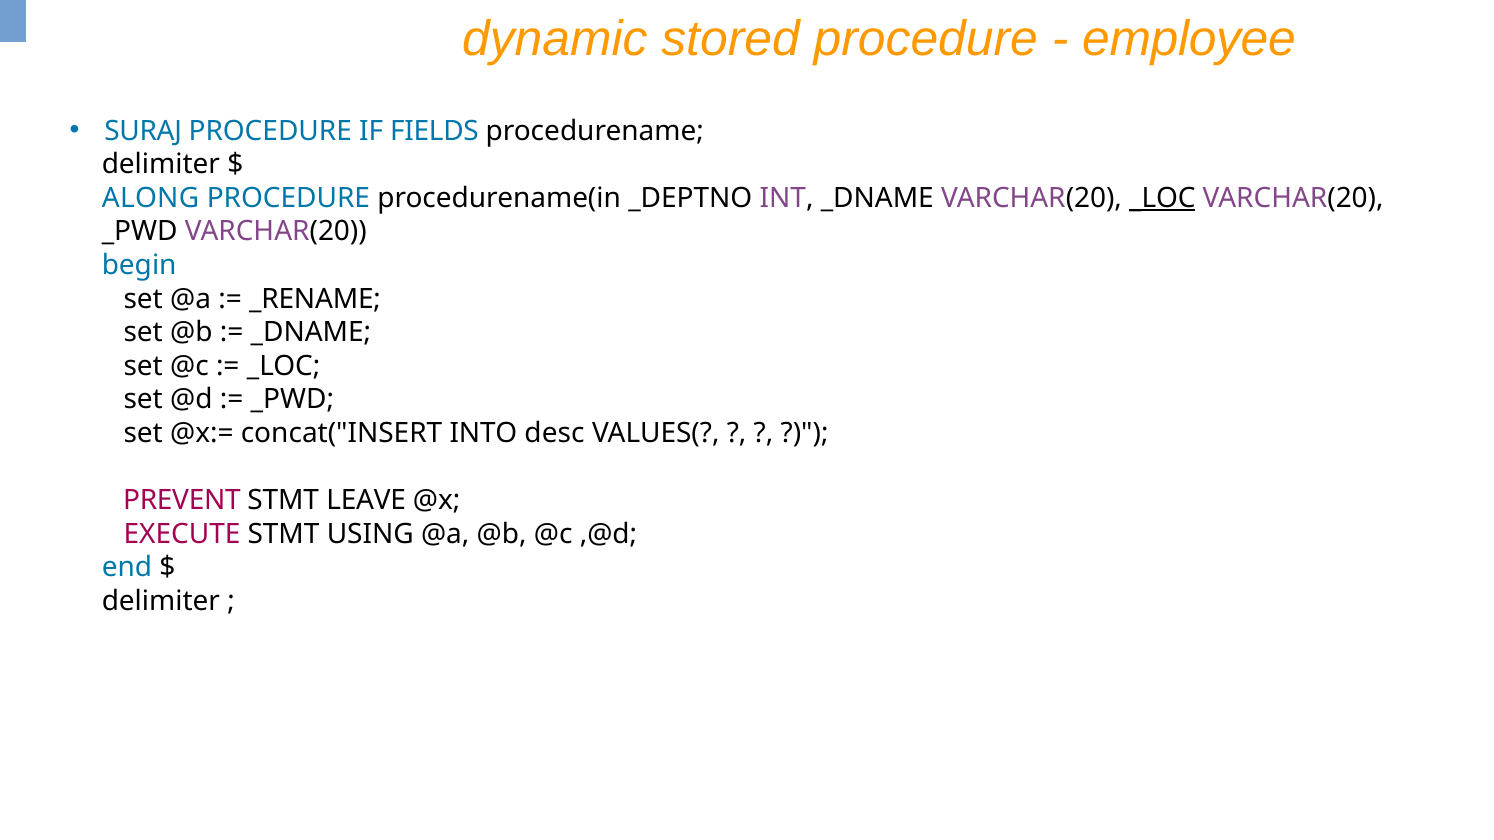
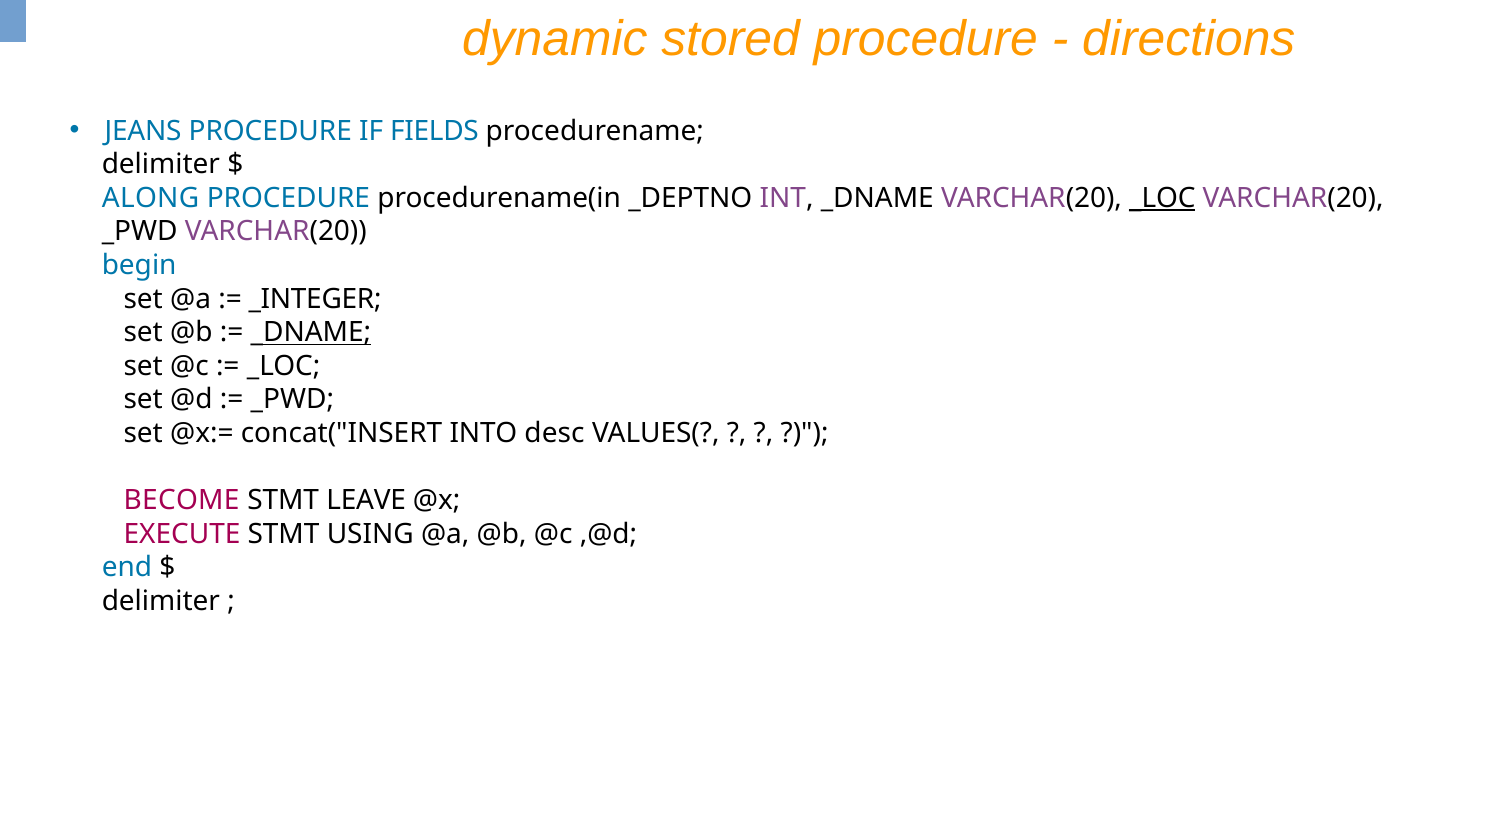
employee: employee -> directions
SURAJ: SURAJ -> JEANS
_RENAME: _RENAME -> _INTEGER
_DNAME at (311, 333) underline: none -> present
PREVENT: PREVENT -> BECOME
